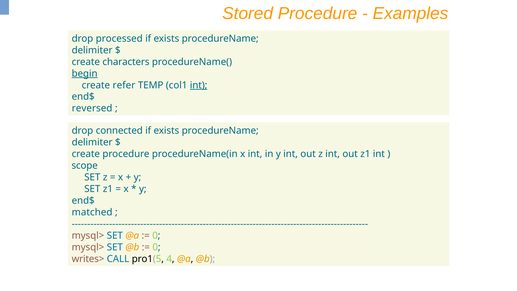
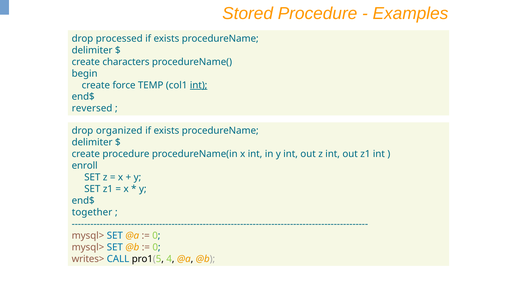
begin underline: present -> none
refer: refer -> force
connected: connected -> organized
scope: scope -> enroll
matched: matched -> together
